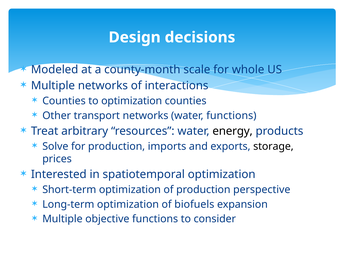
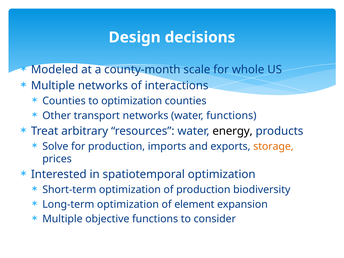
storage colour: black -> orange
perspective: perspective -> biodiversity
biofuels: biofuels -> element
